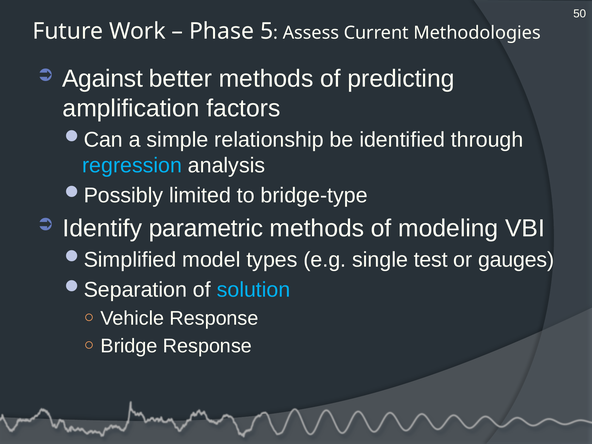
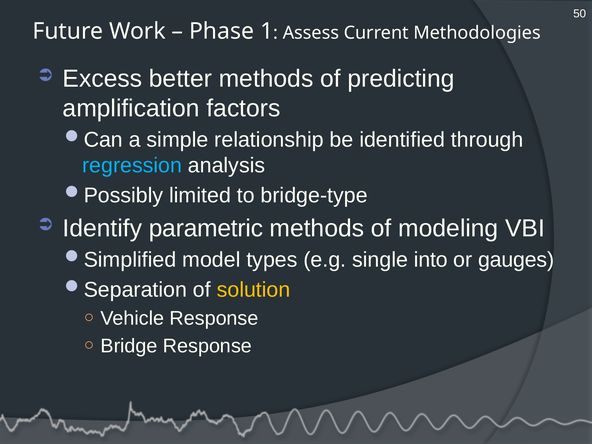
5: 5 -> 1
Against: Against -> Excess
test: test -> into
solution colour: light blue -> yellow
